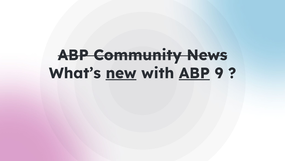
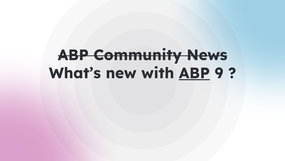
new underline: present -> none
